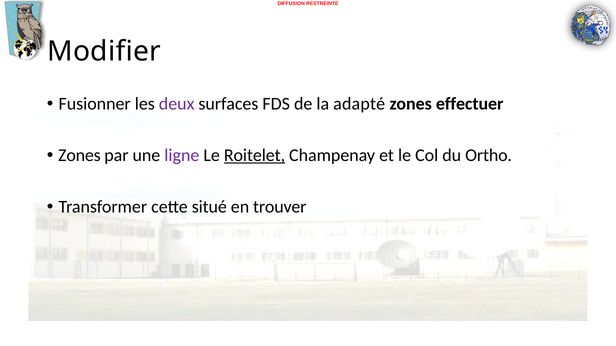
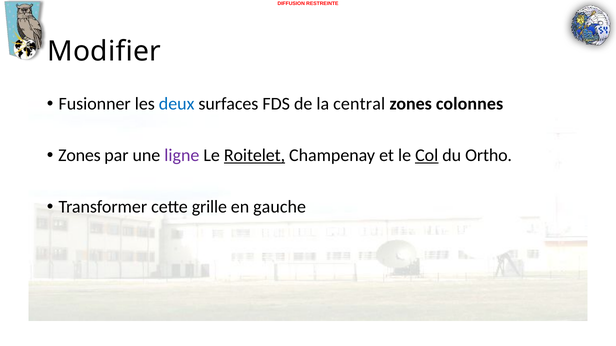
deux colour: purple -> blue
adapté: adapté -> central
effectuer: effectuer -> colonnes
Col underline: none -> present
situé: situé -> grille
trouver: trouver -> gauche
